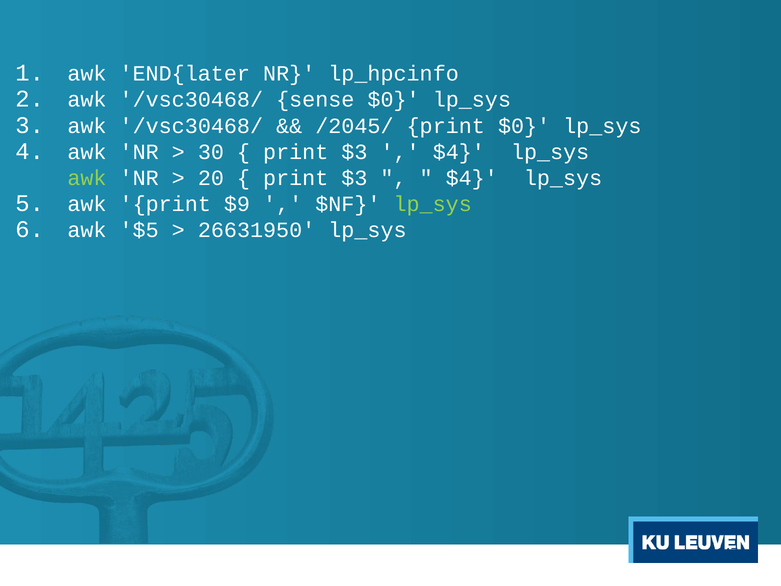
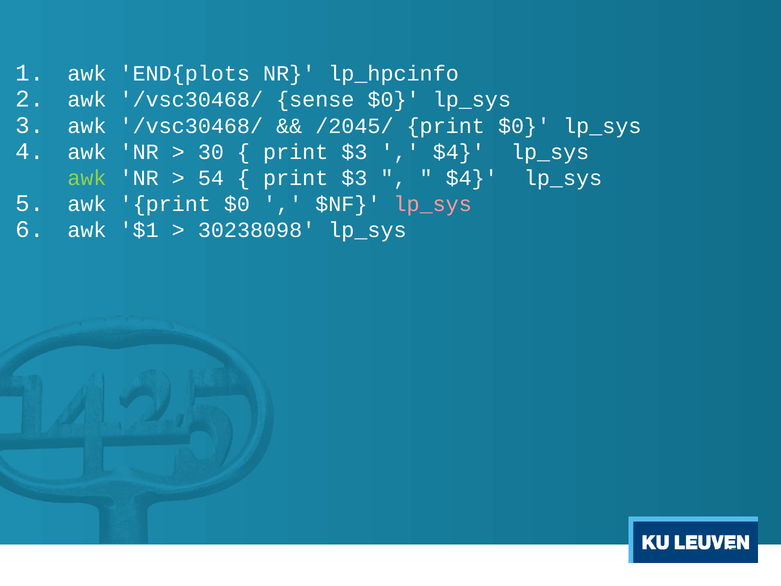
END{later: END{later -> END{plots
20: 20 -> 54
awk print $9: $9 -> $0
lp_sys at (433, 204) colour: light green -> pink
$5: $5 -> $1
26631950: 26631950 -> 30238098
